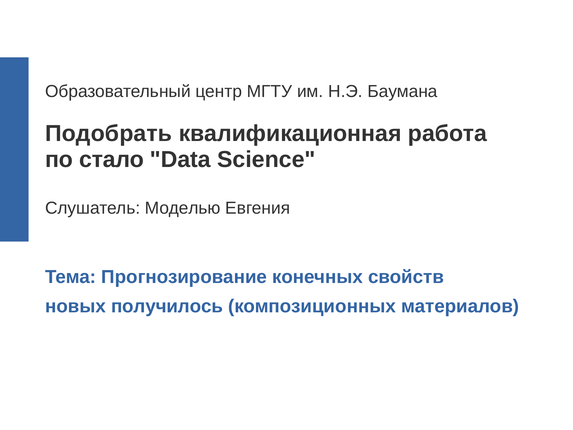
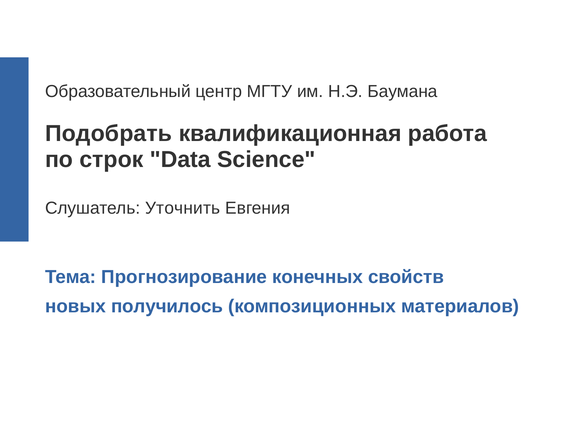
стало: стало -> строк
Моделью: Моделью -> Уточнить
